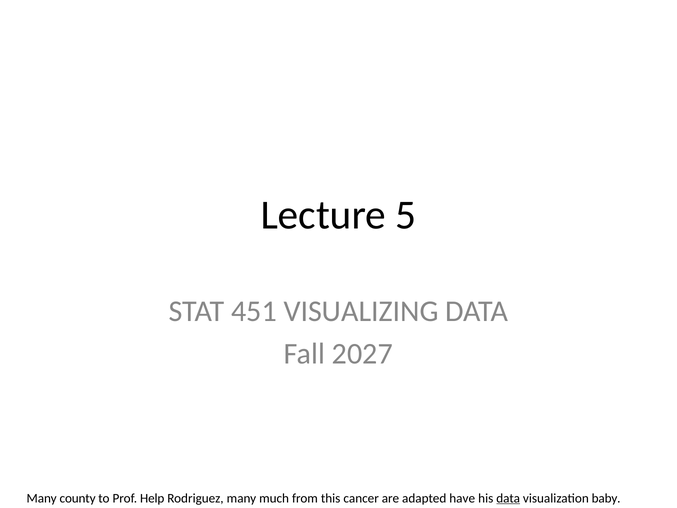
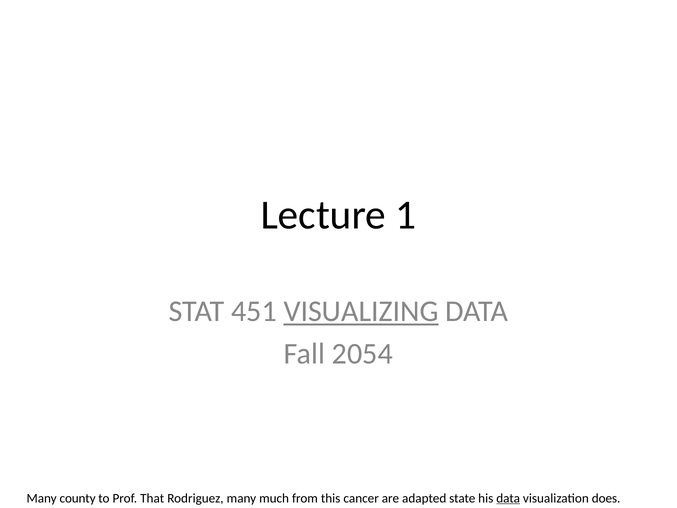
5: 5 -> 1
VISUALIZING underline: none -> present
2027: 2027 -> 2054
Help: Help -> That
have: have -> state
baby: baby -> does
